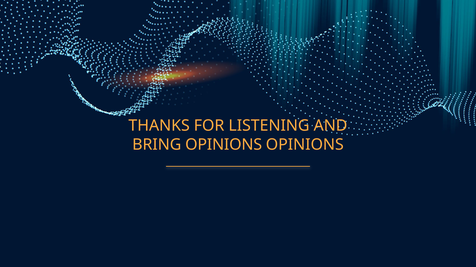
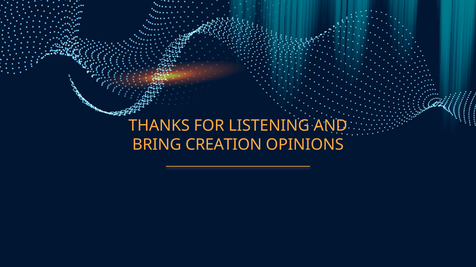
BRING OPINIONS: OPINIONS -> CREATION
